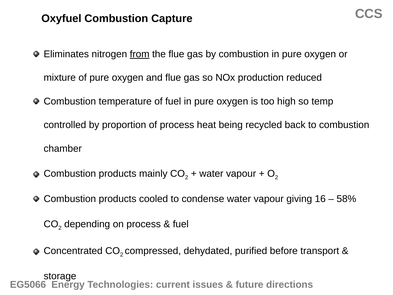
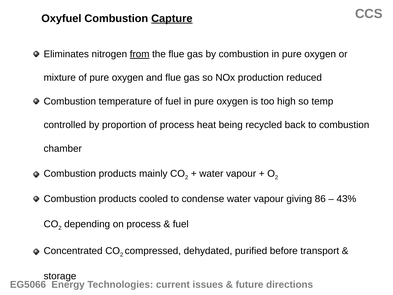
Capture underline: none -> present
16: 16 -> 86
58%: 58% -> 43%
